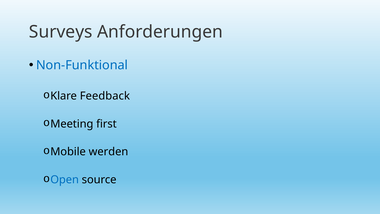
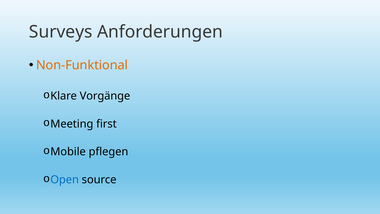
Non-Funktional colour: blue -> orange
Feedback: Feedback -> Vorgänge
werden: werden -> pflegen
